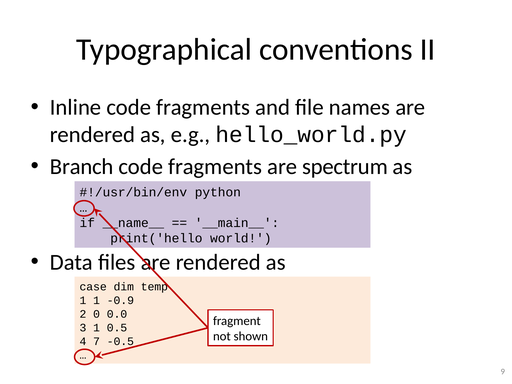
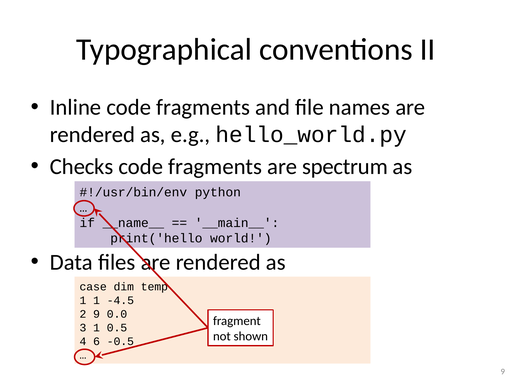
Branch: Branch -> Checks
-0.9: -0.9 -> -4.5
2 0: 0 -> 9
7: 7 -> 6
